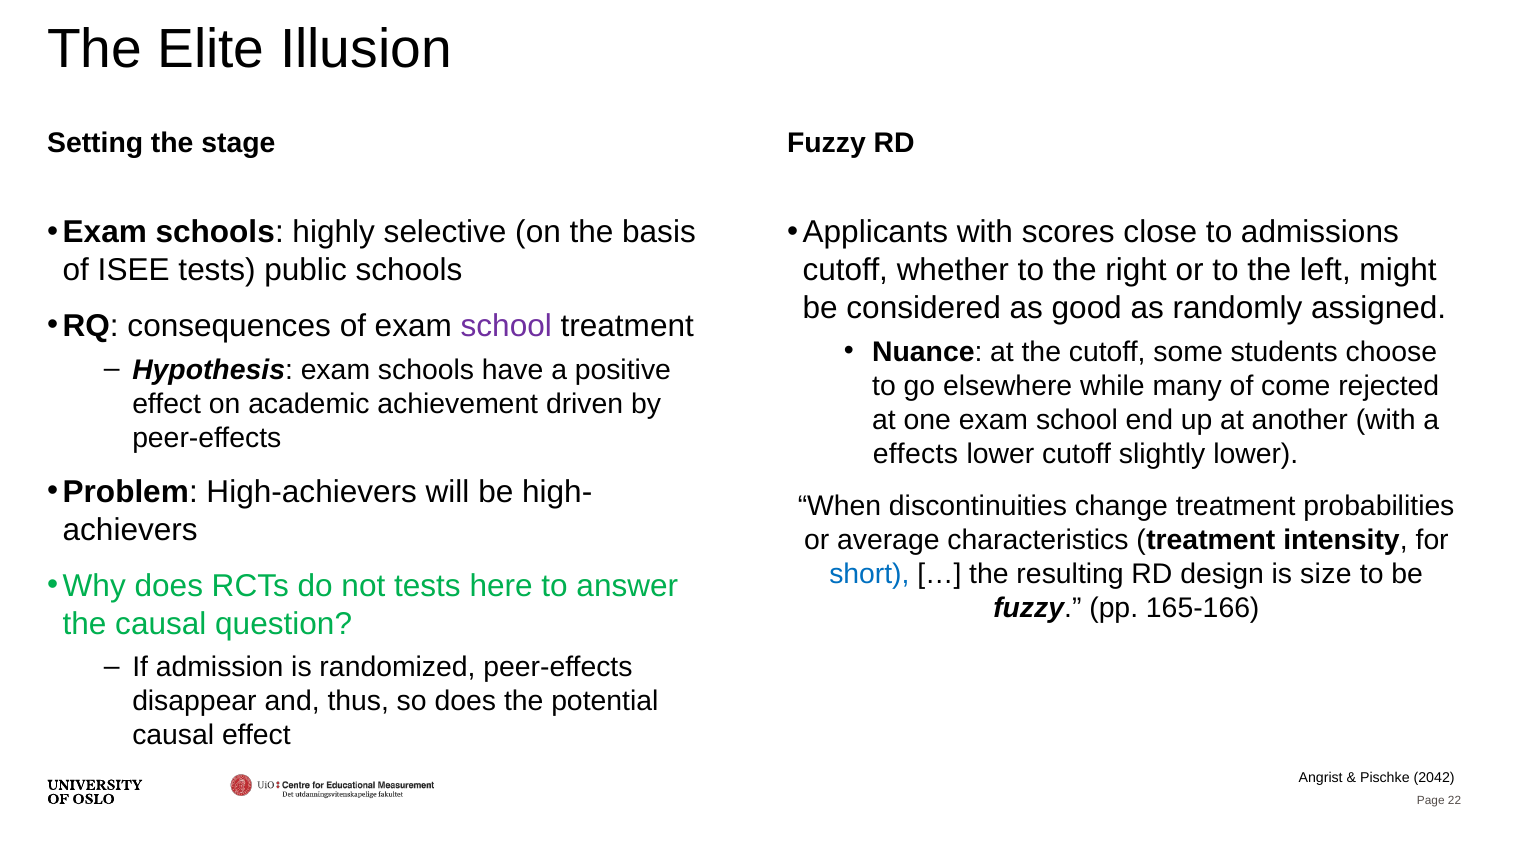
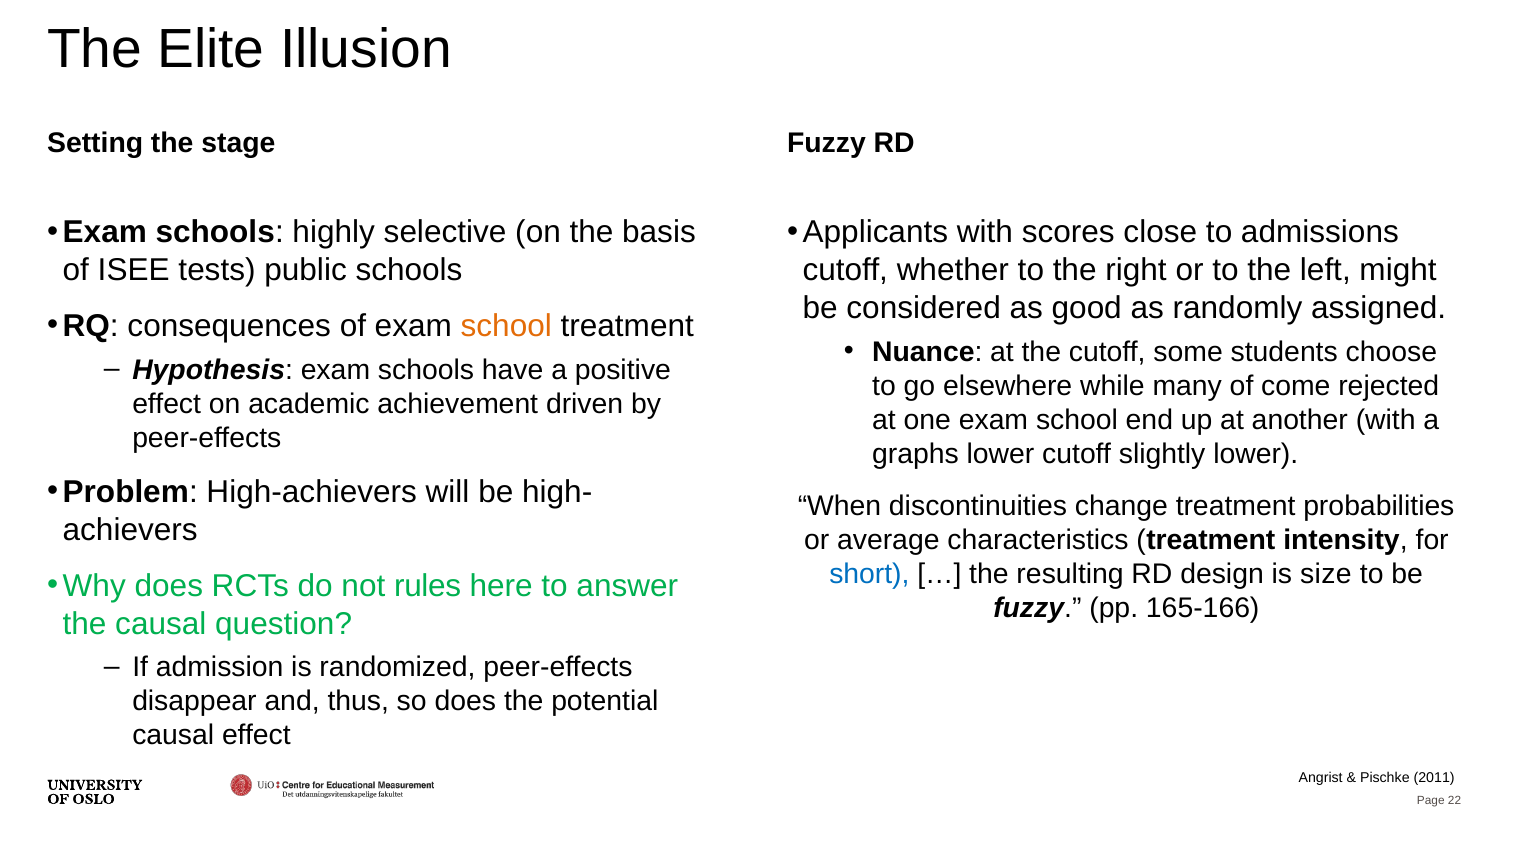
school at (506, 326) colour: purple -> orange
effects: effects -> graphs
not tests: tests -> rules
2042: 2042 -> 2011
